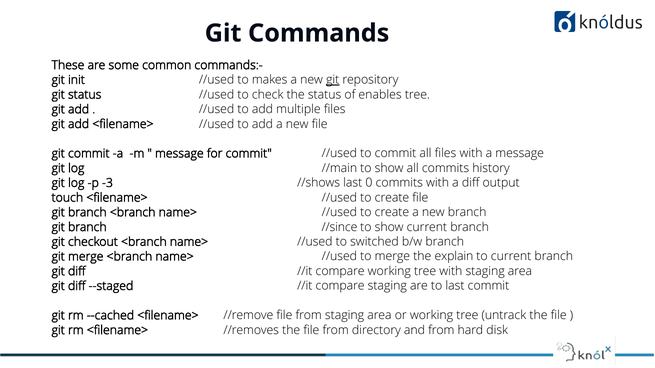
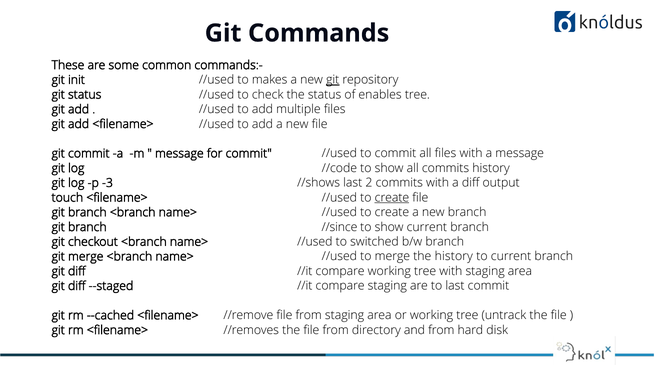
//main: //main -> //code
0: 0 -> 2
create at (392, 198) underline: none -> present
the explain: explain -> history
